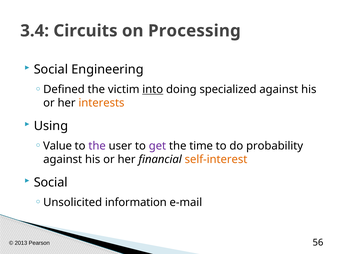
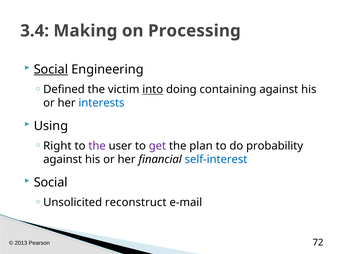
Circuits: Circuits -> Making
Social at (51, 69) underline: none -> present
specialized: specialized -> containing
interests colour: orange -> blue
Value: Value -> Right
time: time -> plan
self-interest colour: orange -> blue
information: information -> reconstruct
56: 56 -> 72
